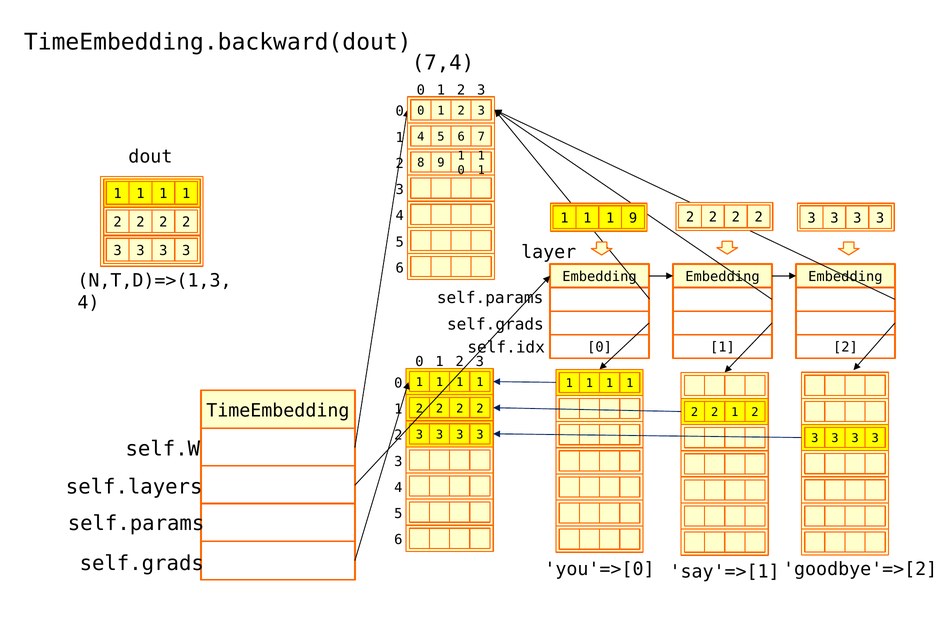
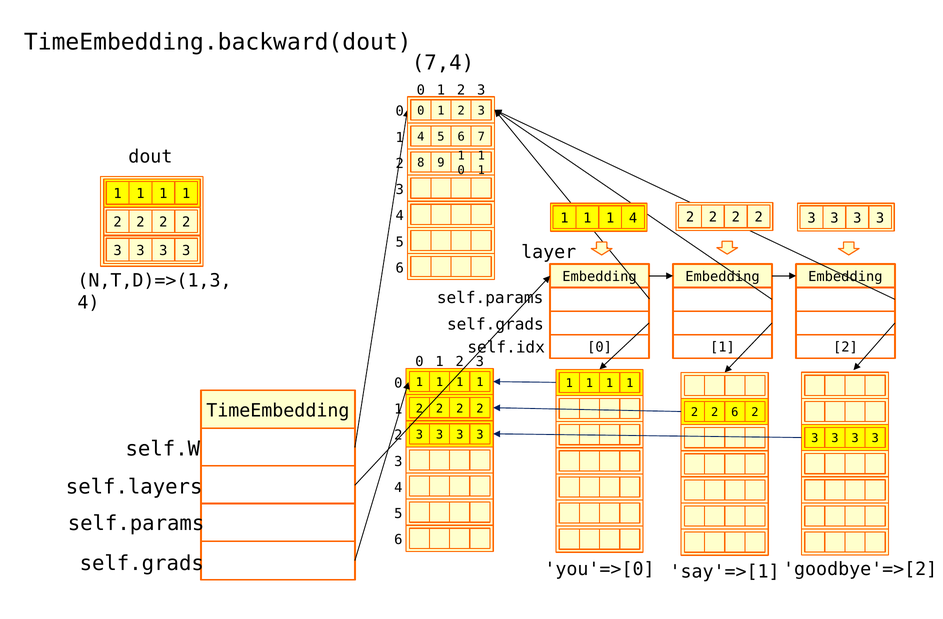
1 9: 9 -> 4
2 1: 1 -> 6
